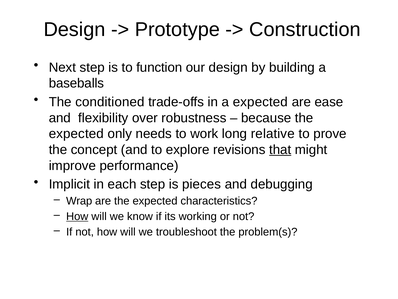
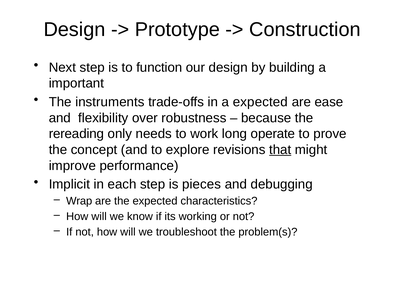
baseballs: baseballs -> important
conditioned: conditioned -> instruments
expected at (76, 134): expected -> rereading
relative: relative -> operate
How at (77, 216) underline: present -> none
